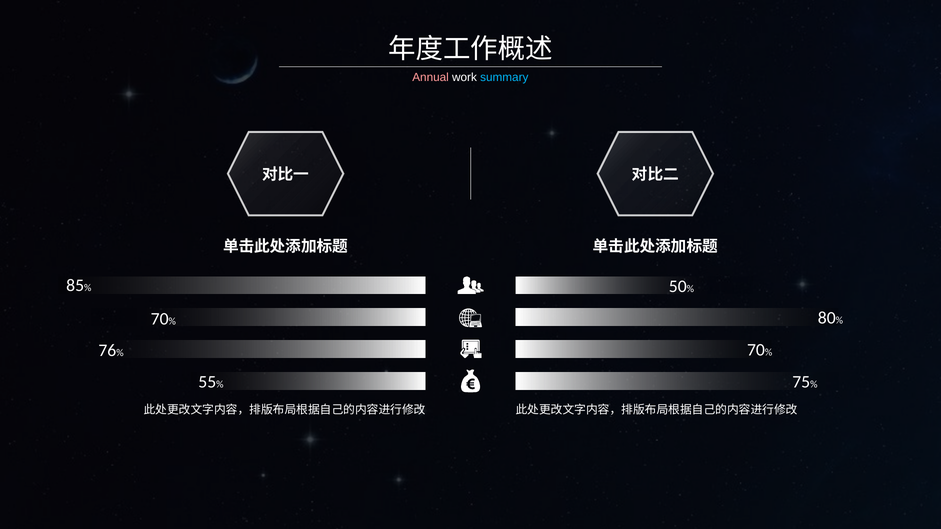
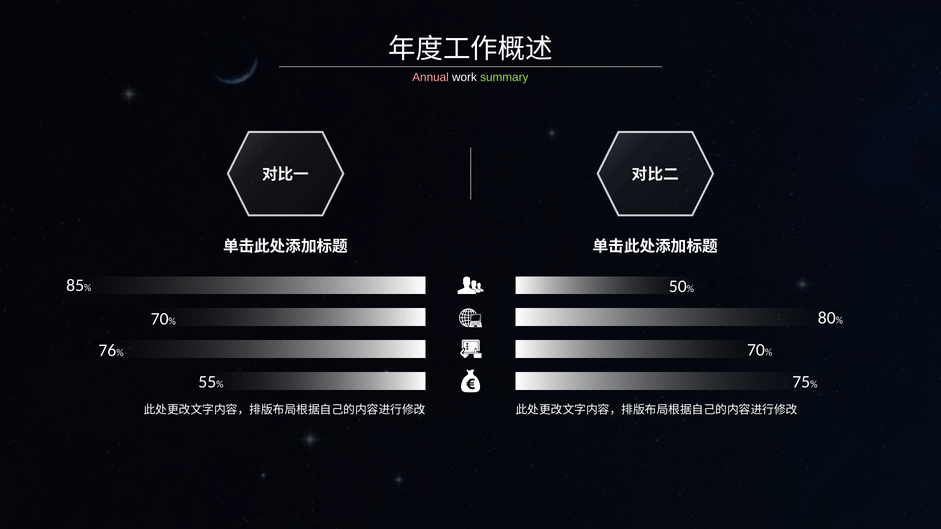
summary colour: light blue -> light green
